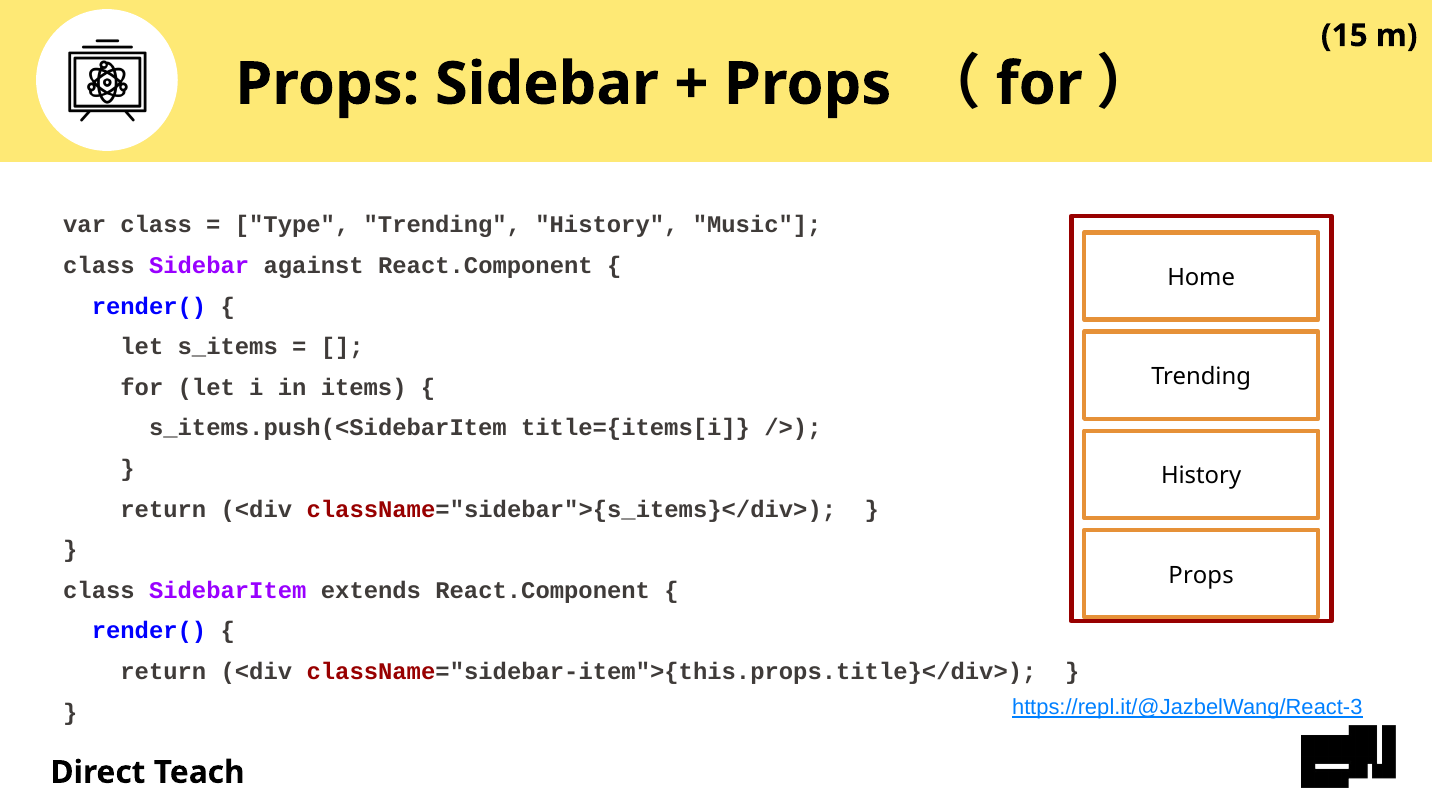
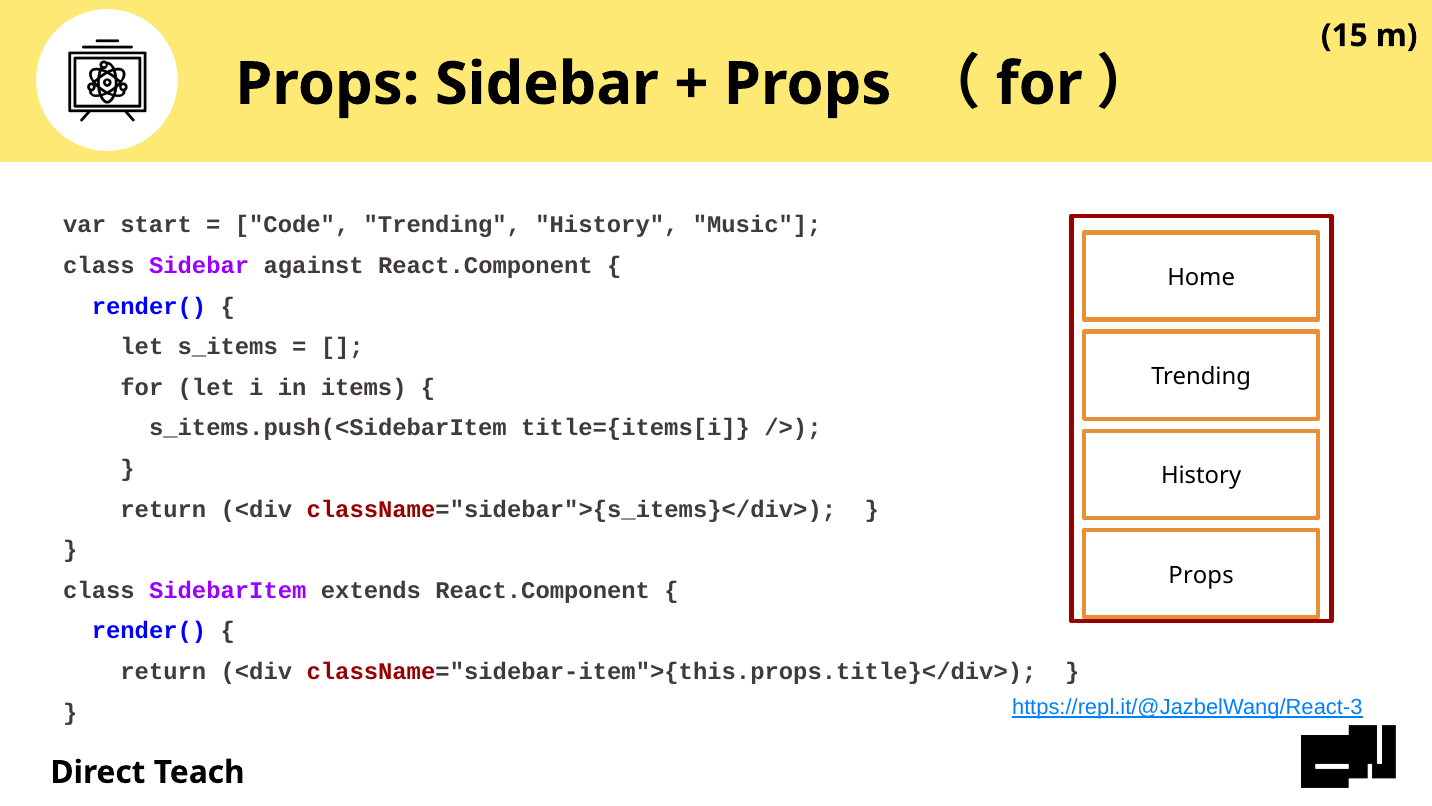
var class: class -> start
Type: Type -> Code
